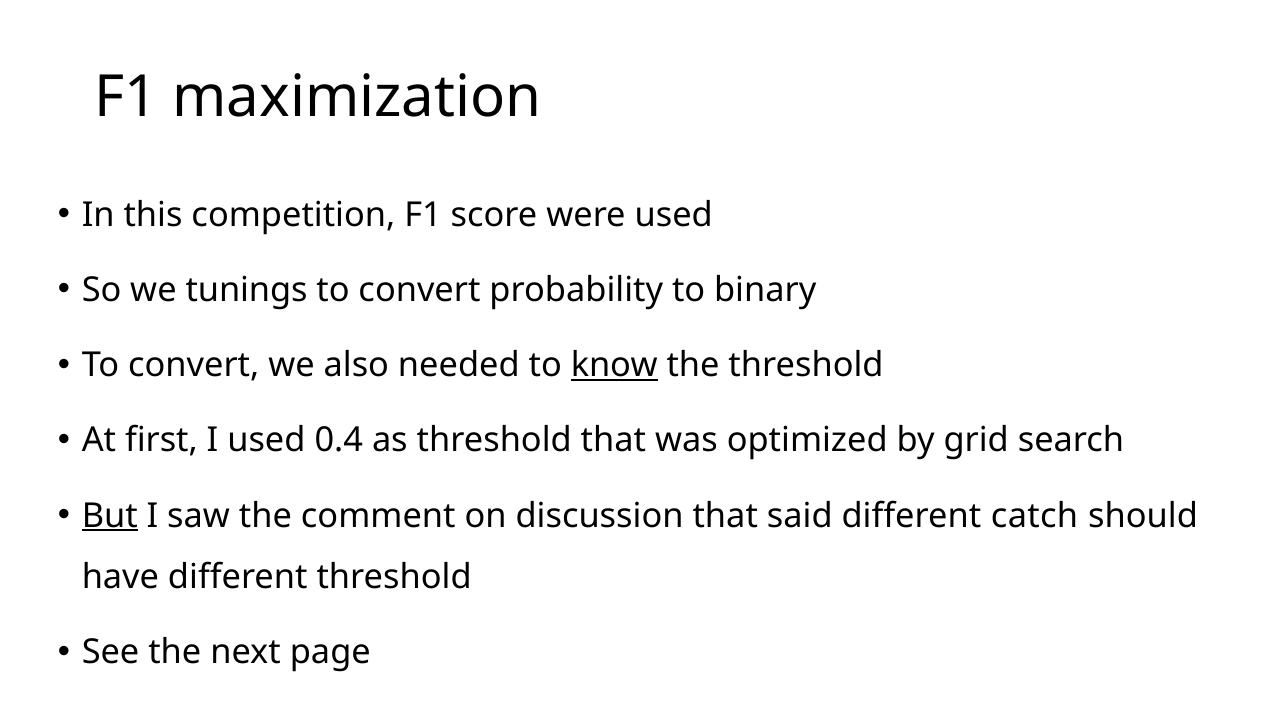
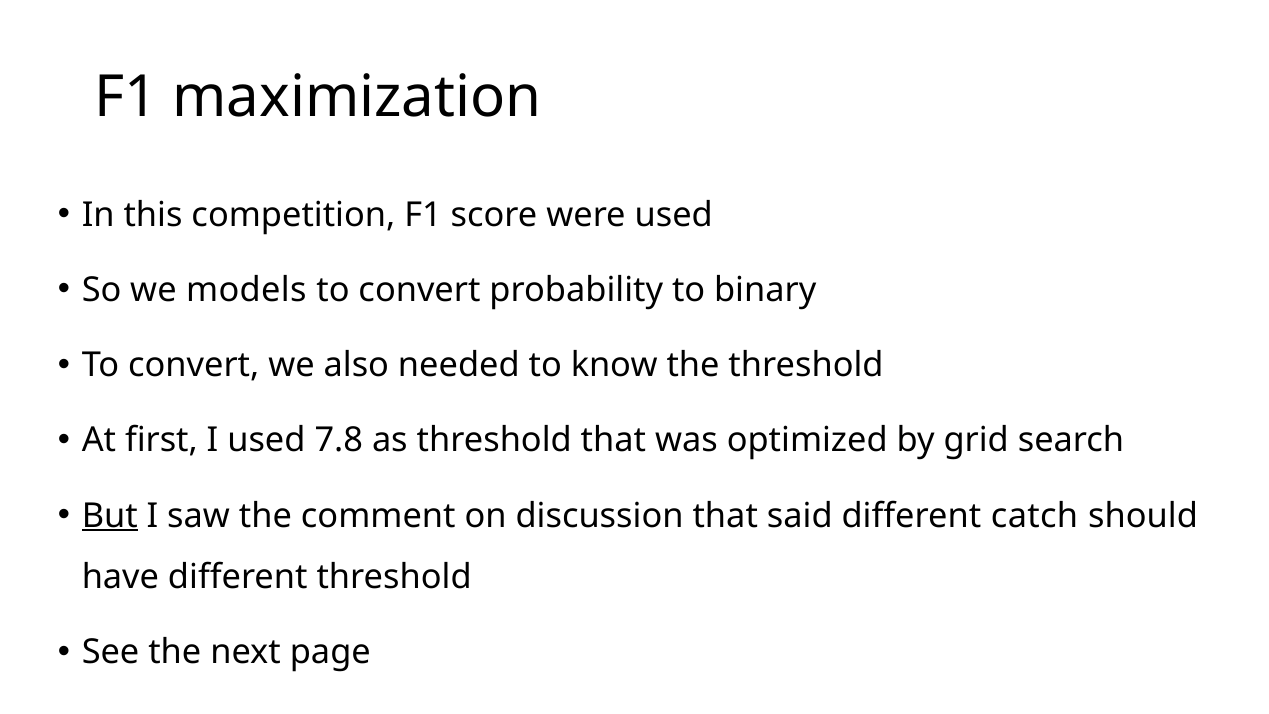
tunings: tunings -> models
know underline: present -> none
0.4: 0.4 -> 7.8
